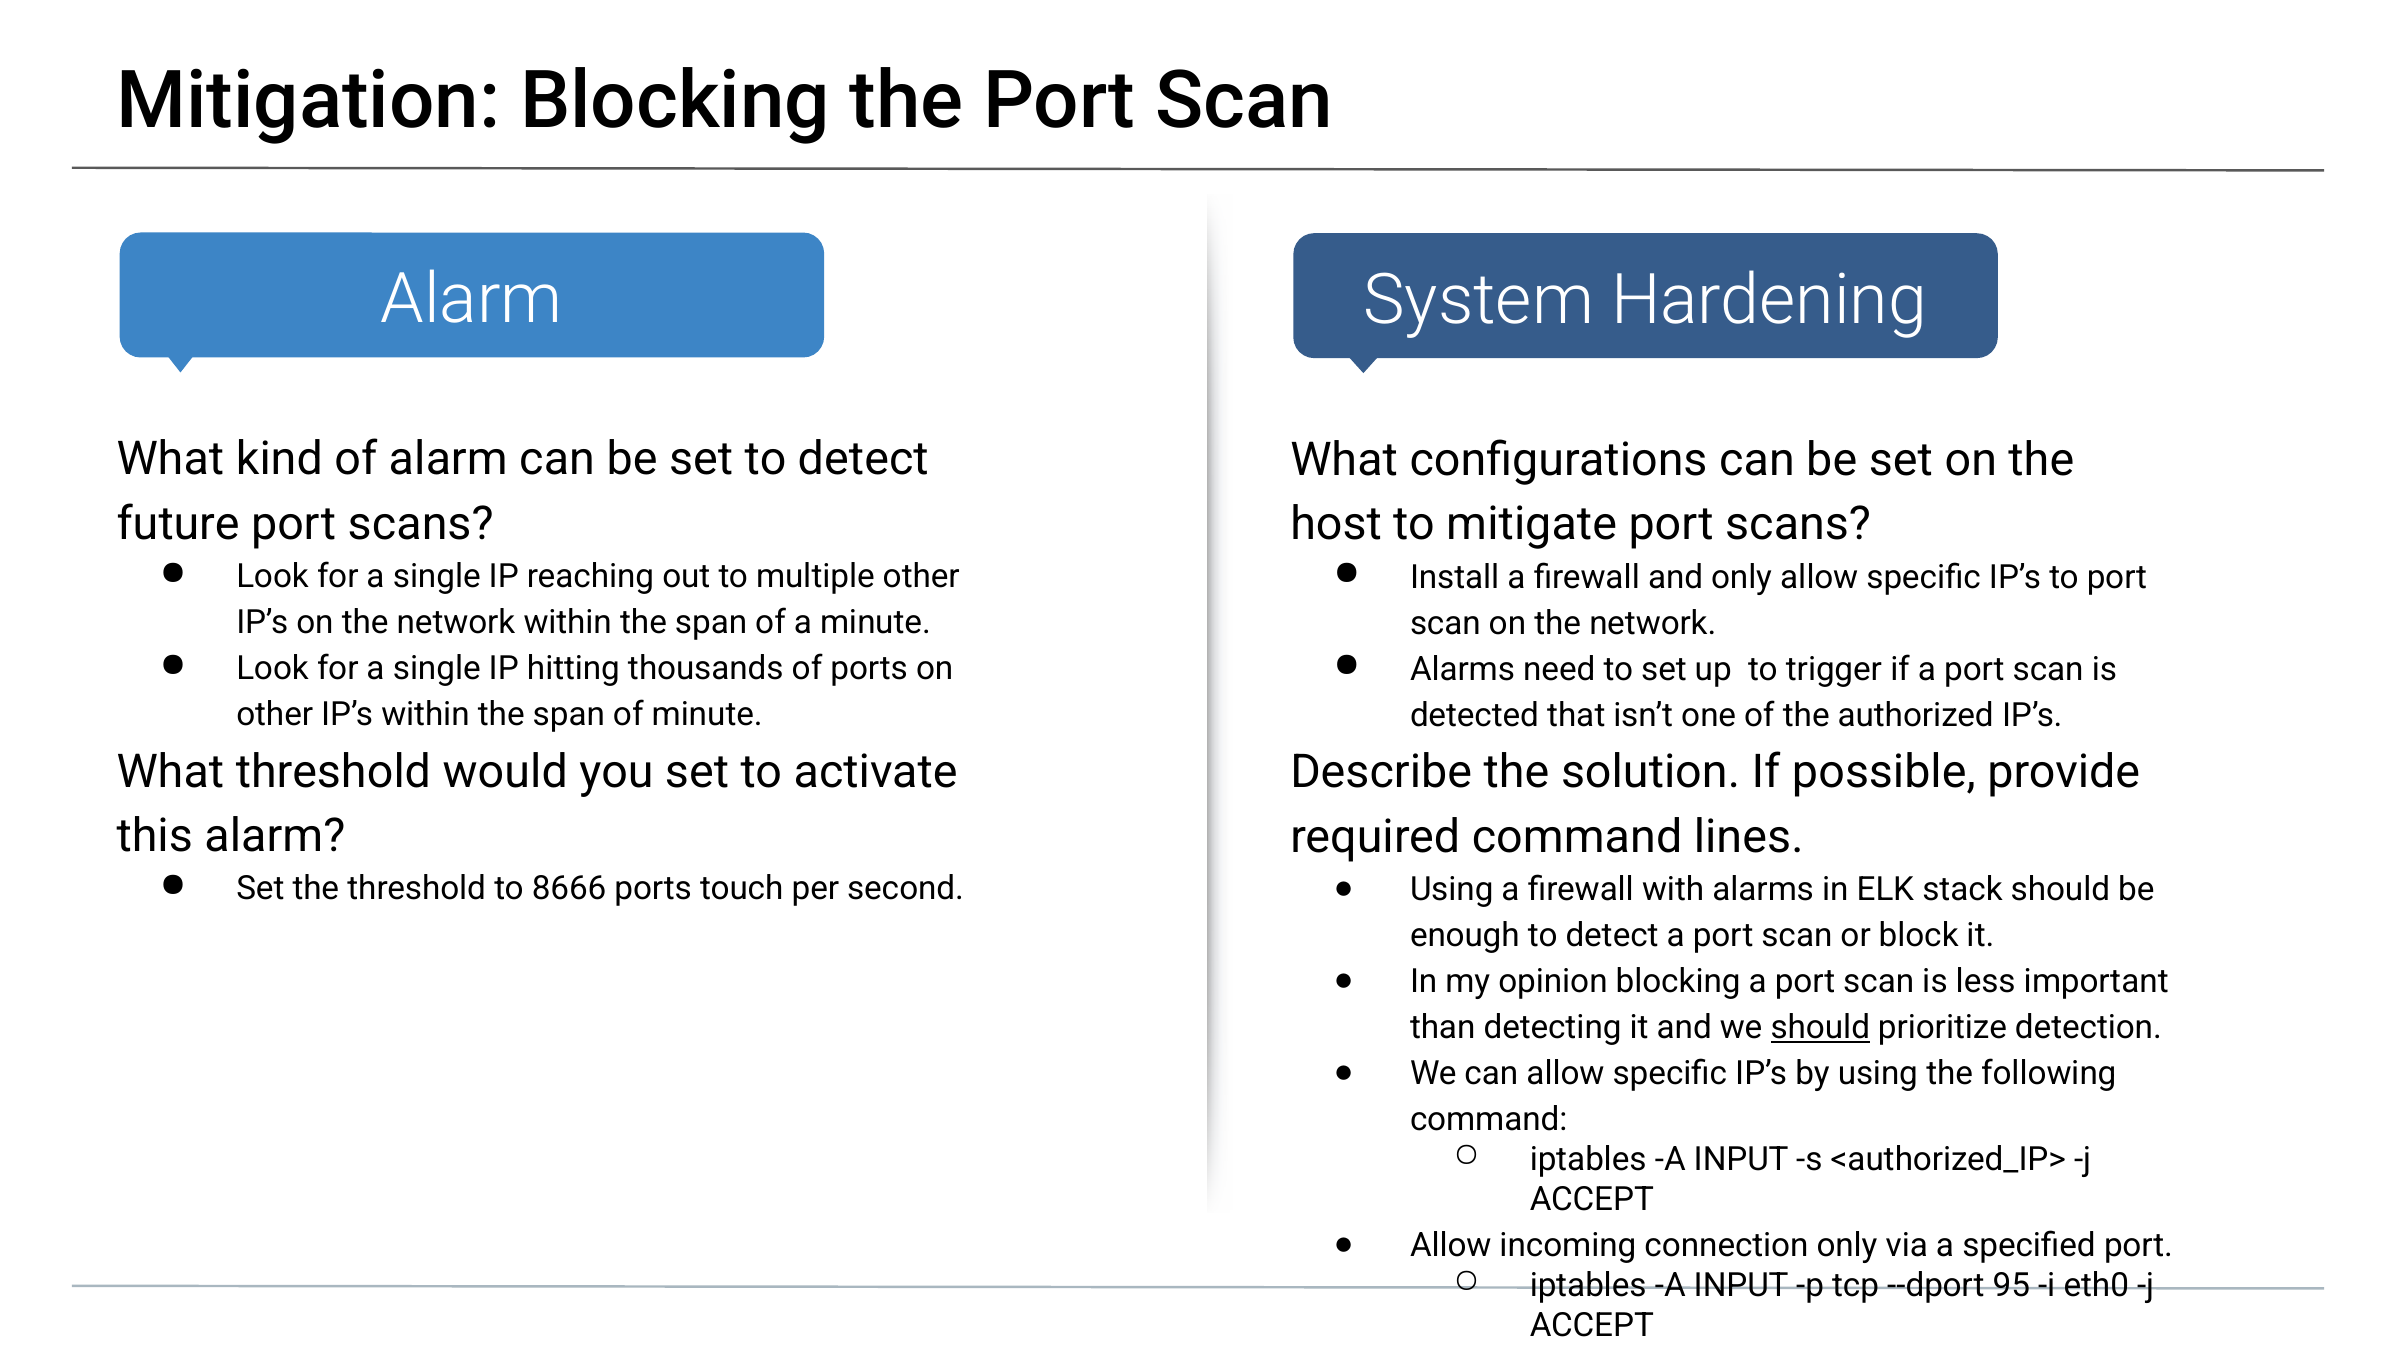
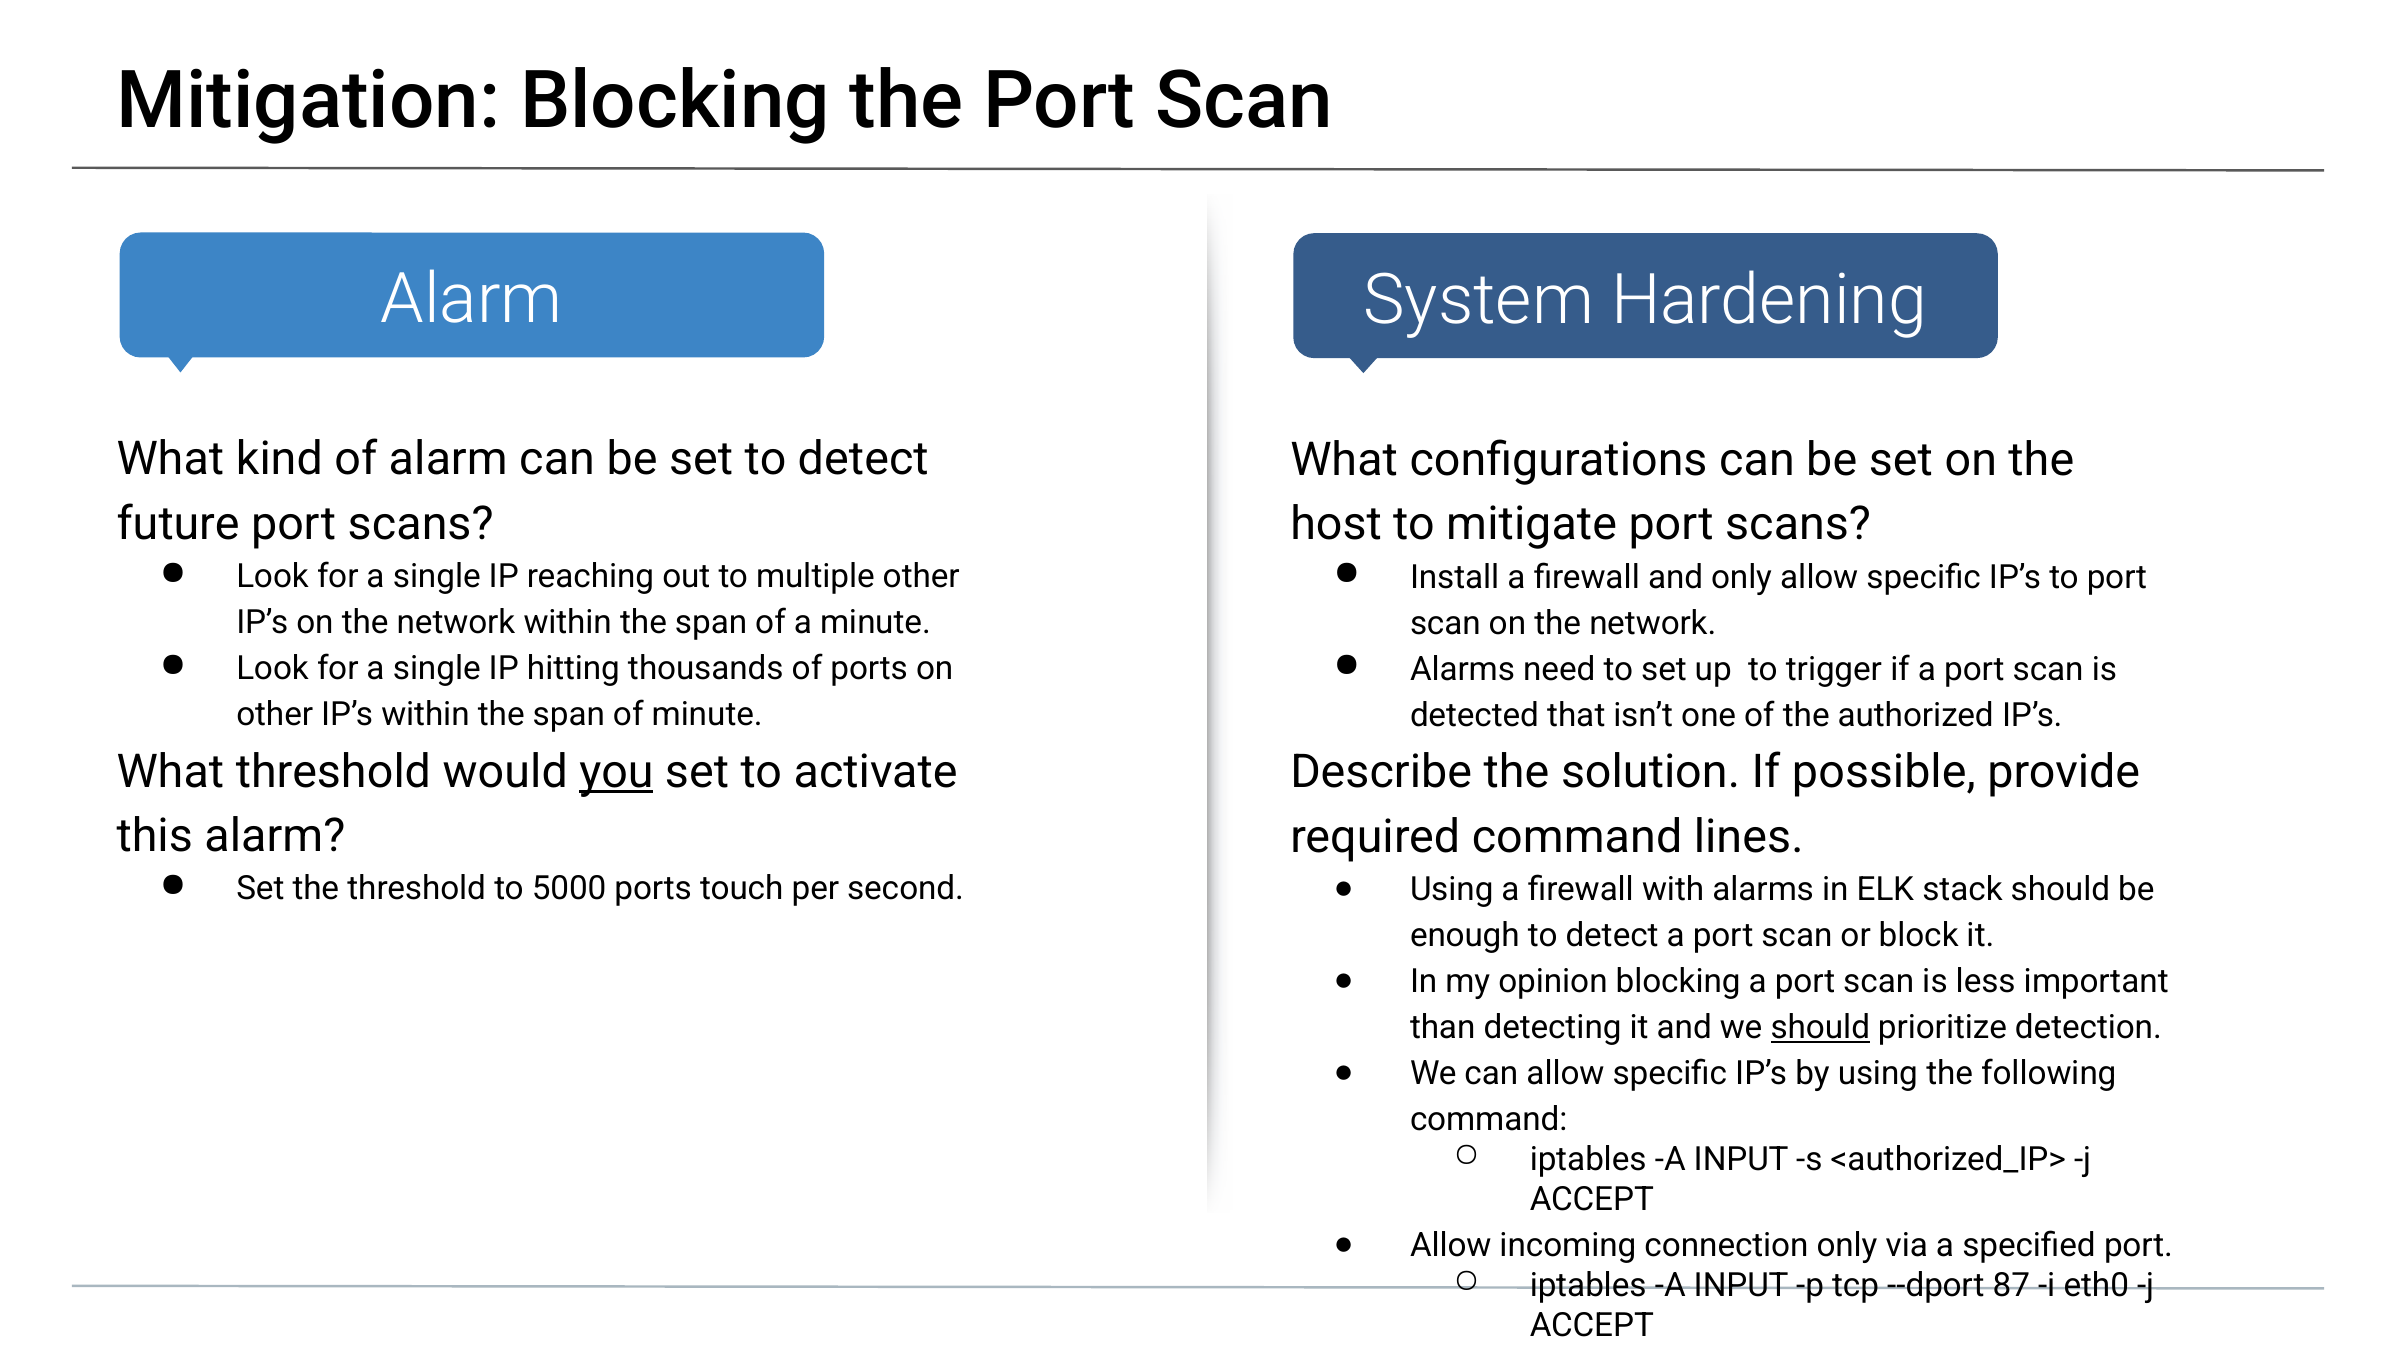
you underline: none -> present
8666: 8666 -> 5000
95: 95 -> 87
